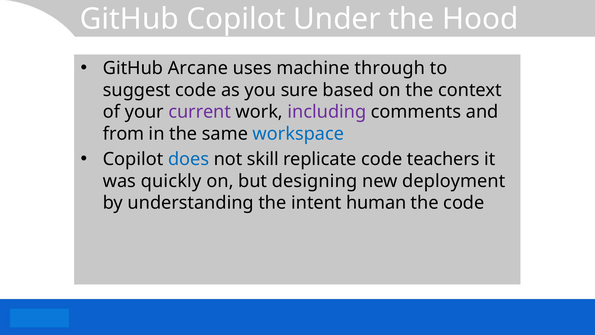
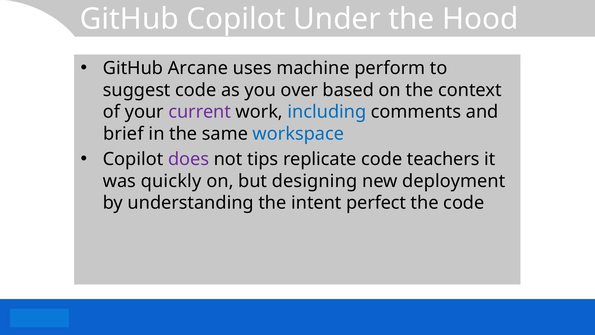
through: through -> perform
sure: sure -> over
including colour: purple -> blue
from: from -> brief
does colour: blue -> purple
skill: skill -> tips
human: human -> perfect
